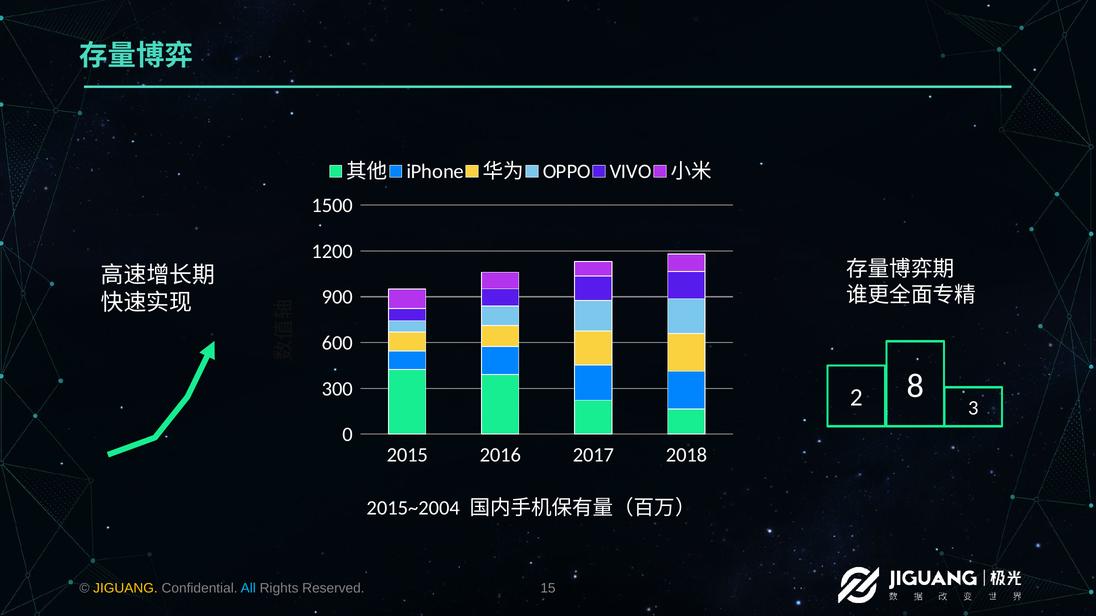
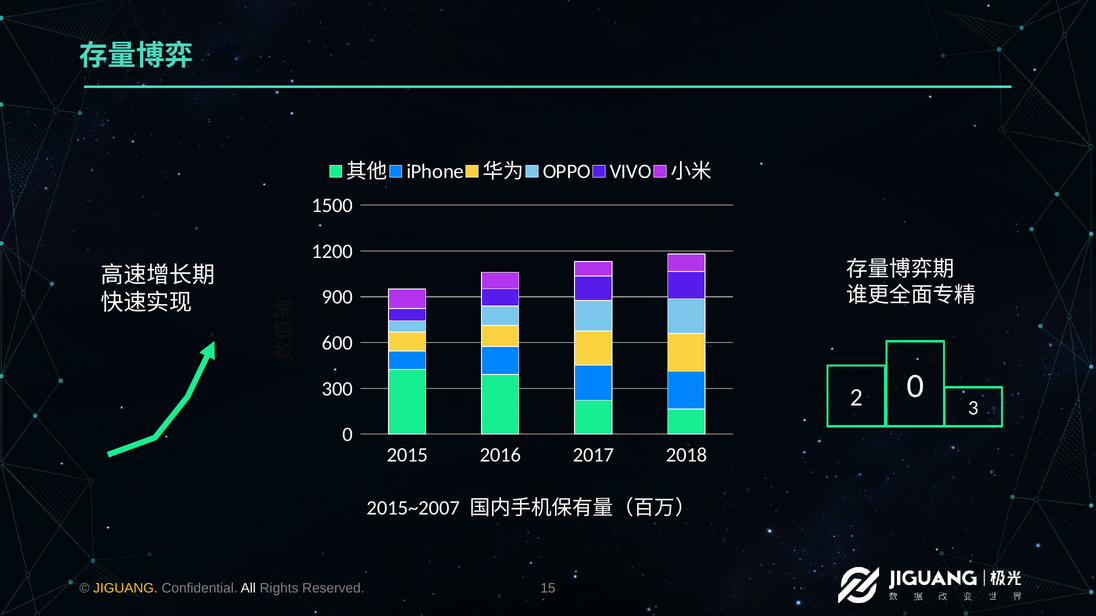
2 8: 8 -> 0
2015~2004: 2015~2004 -> 2015~2007
All colour: light blue -> white
